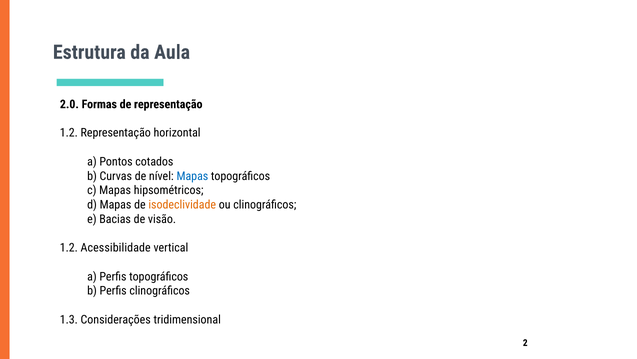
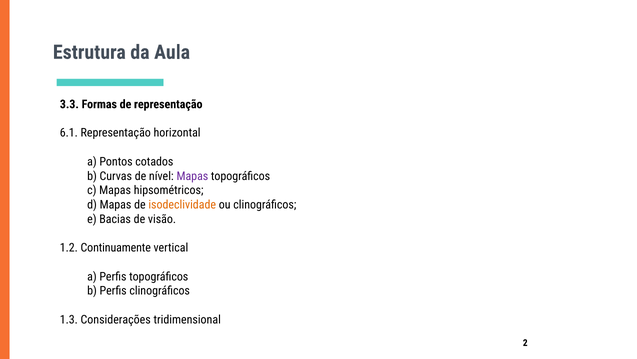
2.0: 2.0 -> 3.3
1.2 at (69, 133): 1.2 -> 6.1
Mapas at (192, 176) colour: blue -> purple
Acessibilidade: Acessibilidade -> Continuamente
